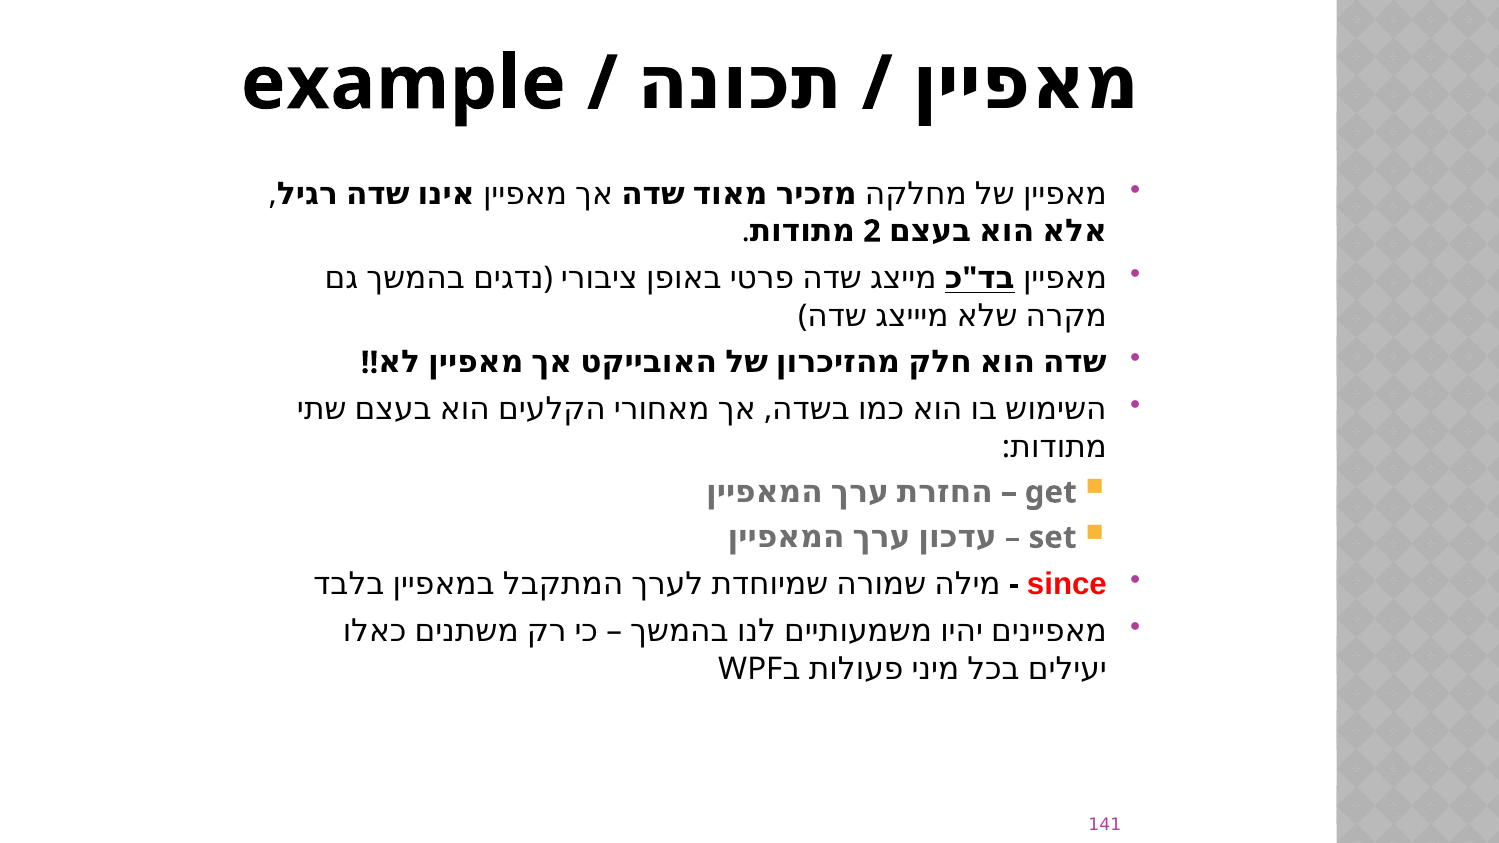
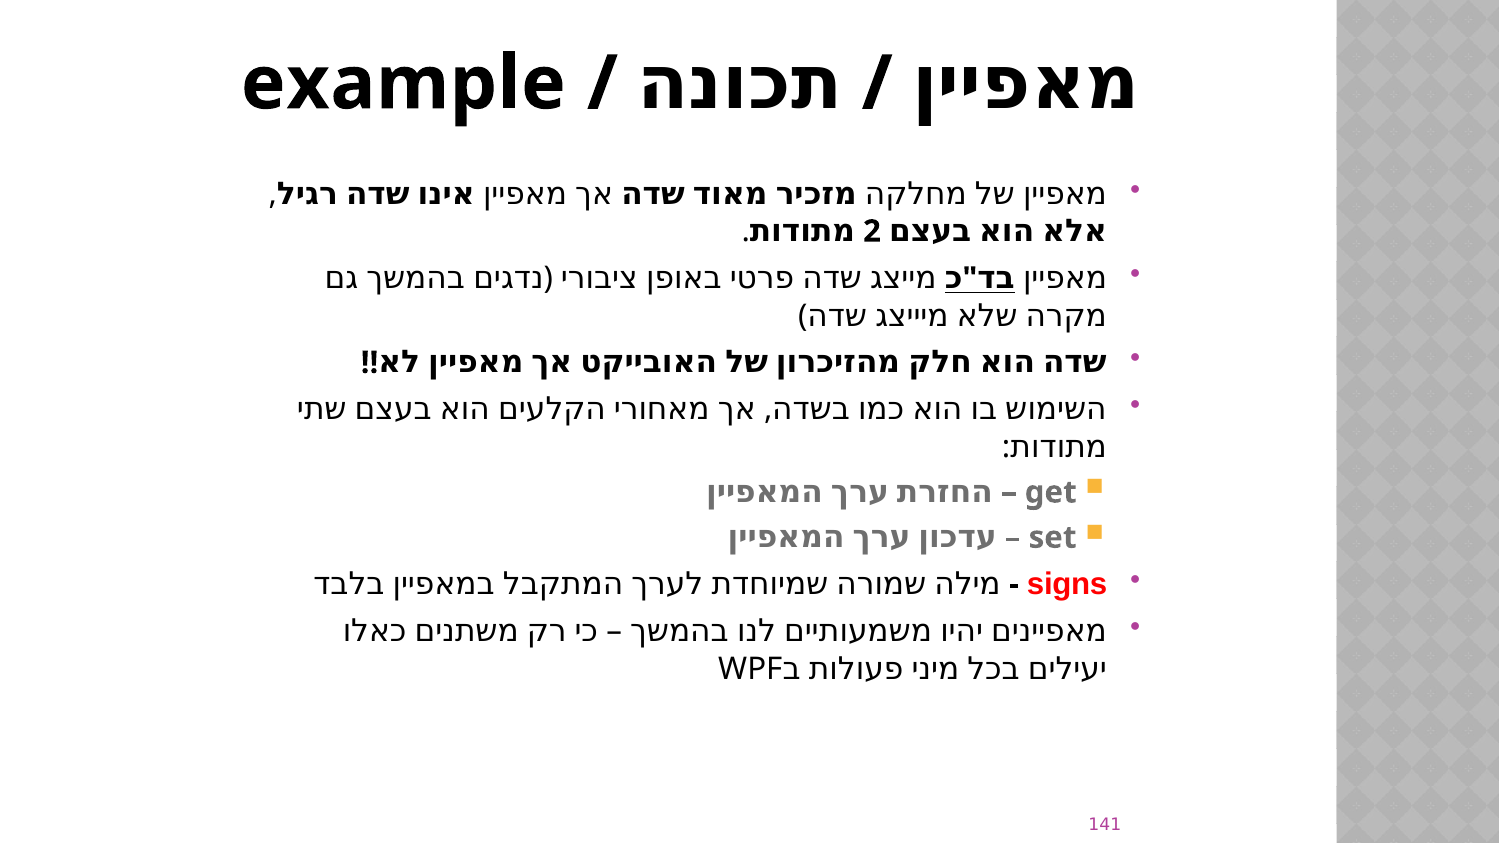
since: since -> signs
